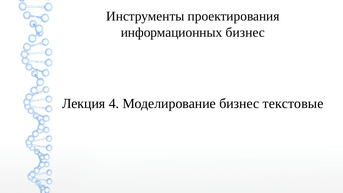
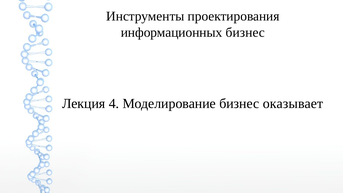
текстовые: текстовые -> оказывает
